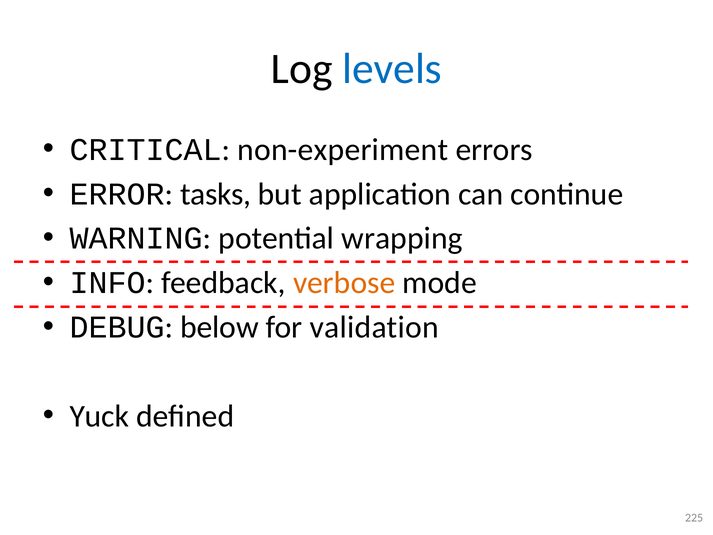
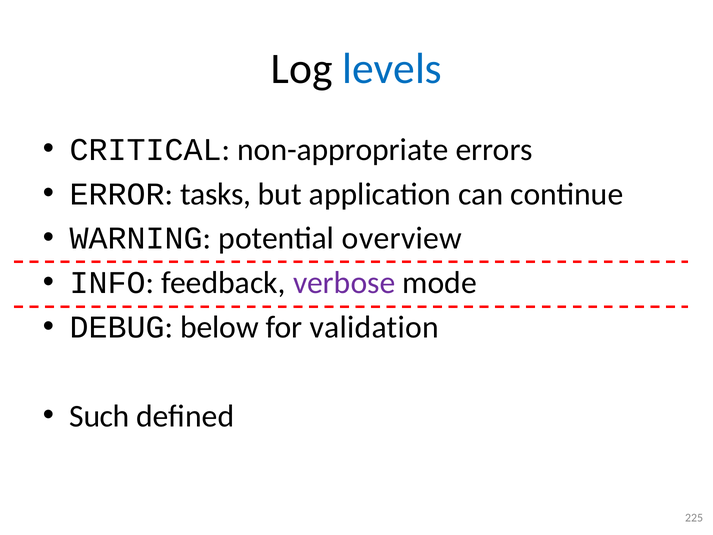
non-experiment: non-experiment -> non-appropriate
wrapping: wrapping -> overview
verbose colour: orange -> purple
Yuck: Yuck -> Such
